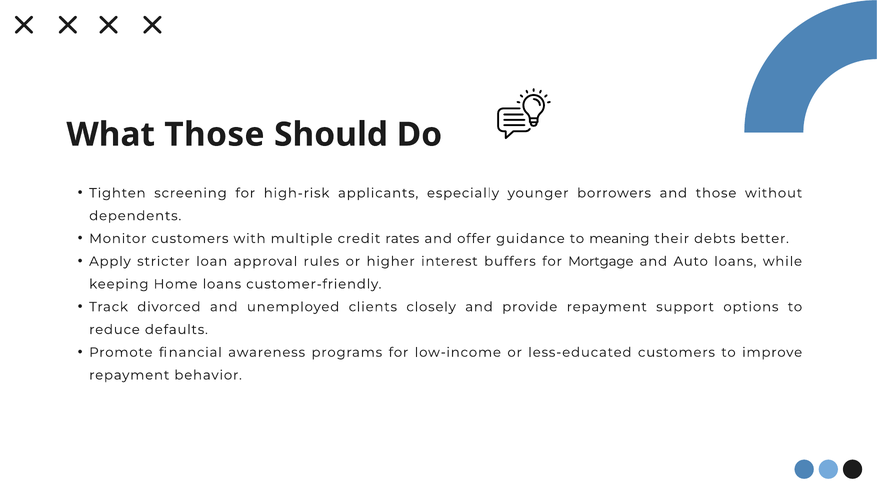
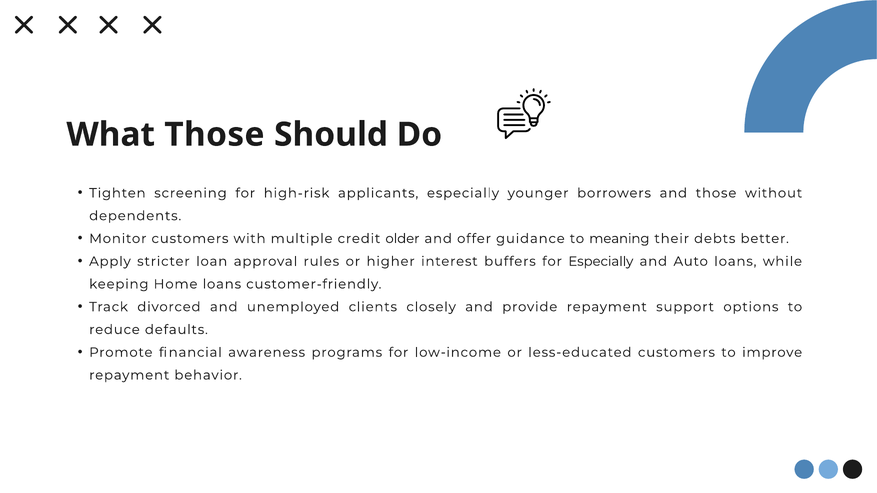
rates: rates -> older
for Mortgage: Mortgage -> Especially
